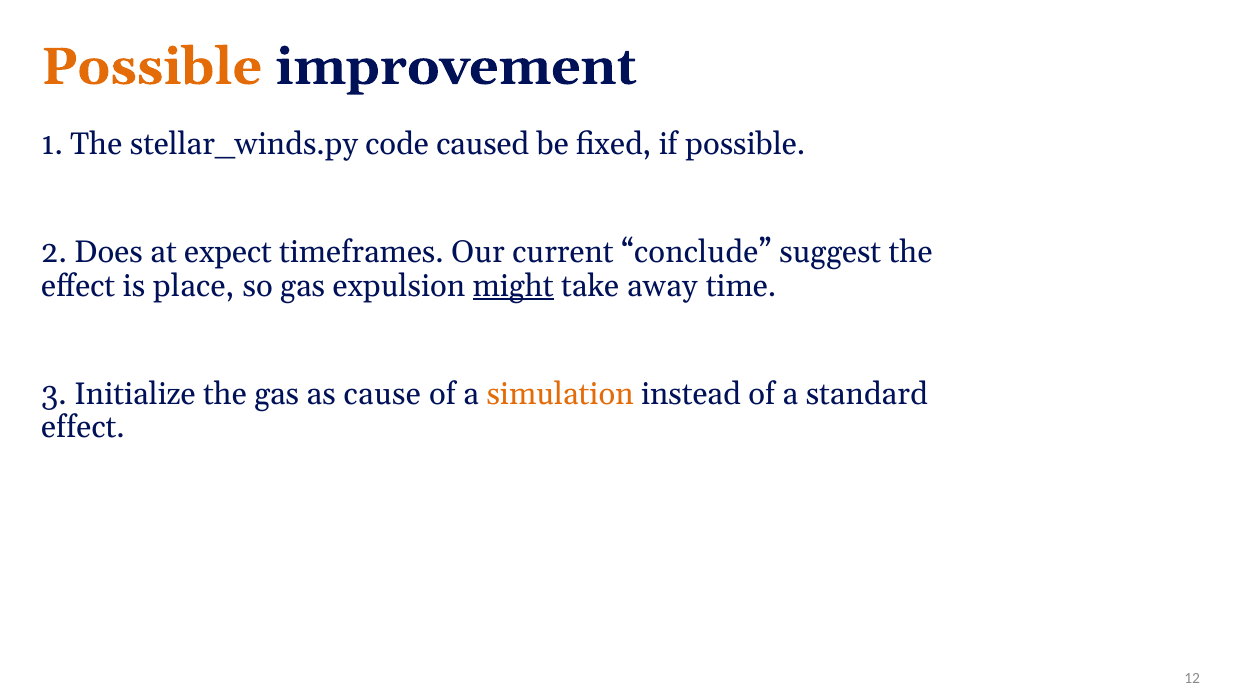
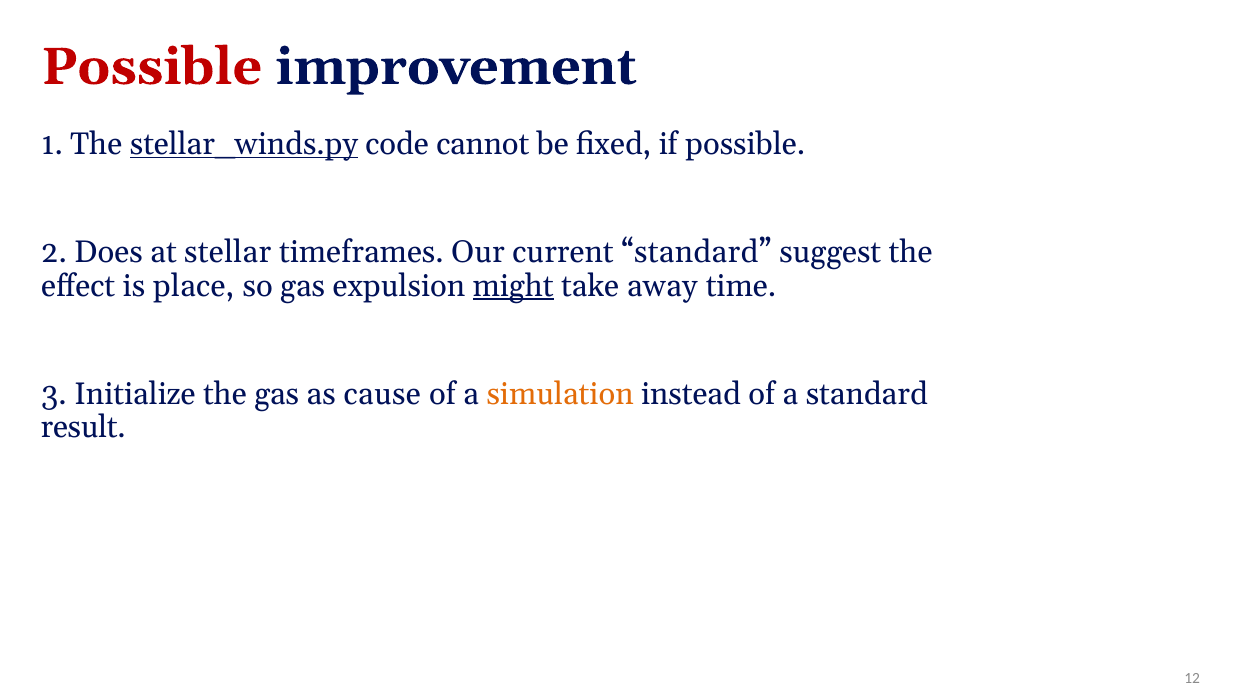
Possible at (152, 67) colour: orange -> red
stellar_winds.py underline: none -> present
caused: caused -> cannot
expect: expect -> stellar
current conclude: conclude -> standard
effect at (83, 428): effect -> result
